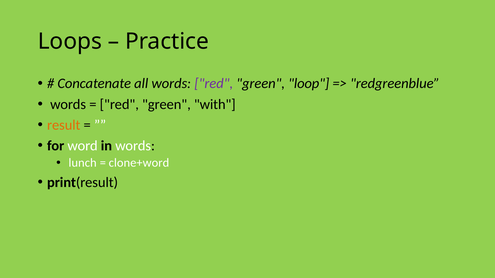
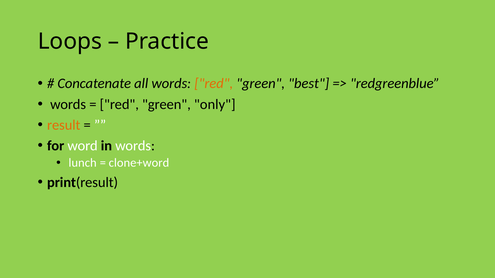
red at (214, 84) colour: purple -> orange
loop: loop -> best
with: with -> only
